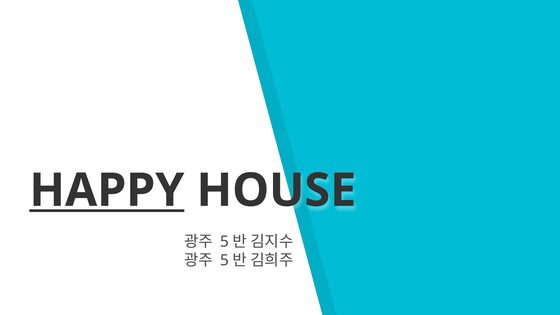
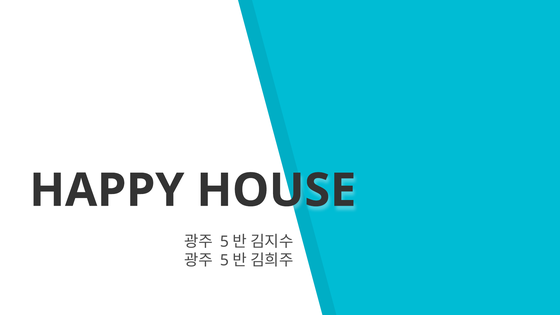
HAPPY underline: present -> none
